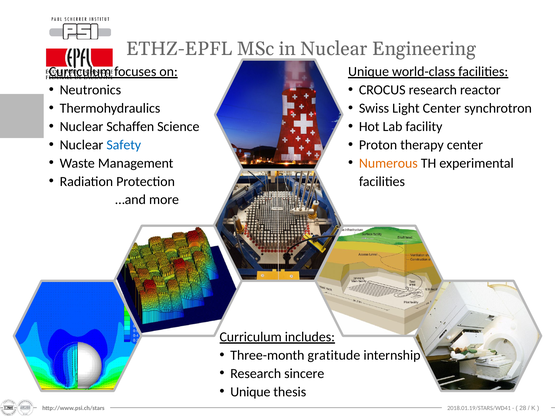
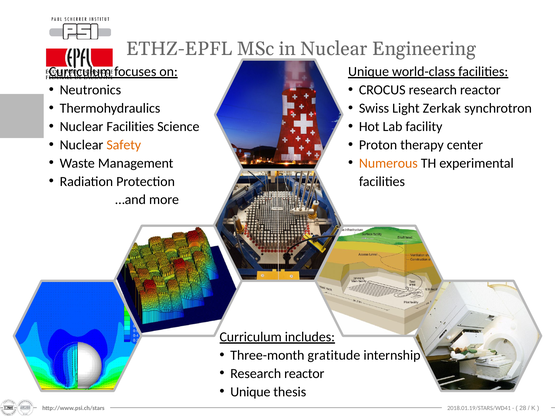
Light Center: Center -> Zerkak
Nuclear Schaffen: Schaffen -> Facilities
Safety colour: blue -> orange
sincere at (304, 374): sincere -> reactor
